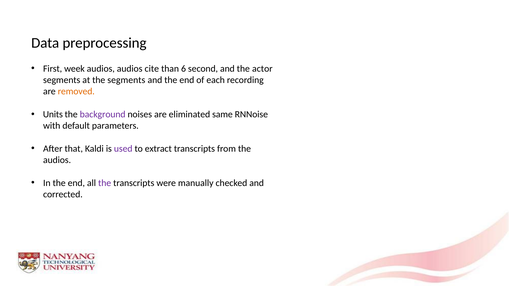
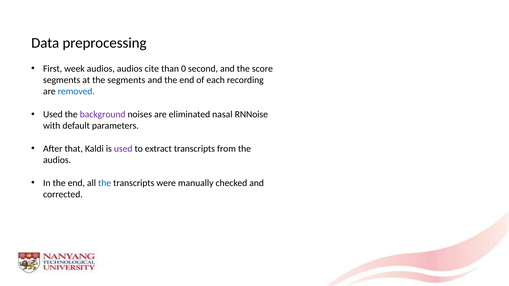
6: 6 -> 0
actor: actor -> score
removed colour: orange -> blue
Units at (53, 115): Units -> Used
same: same -> nasal
the at (105, 183) colour: purple -> blue
